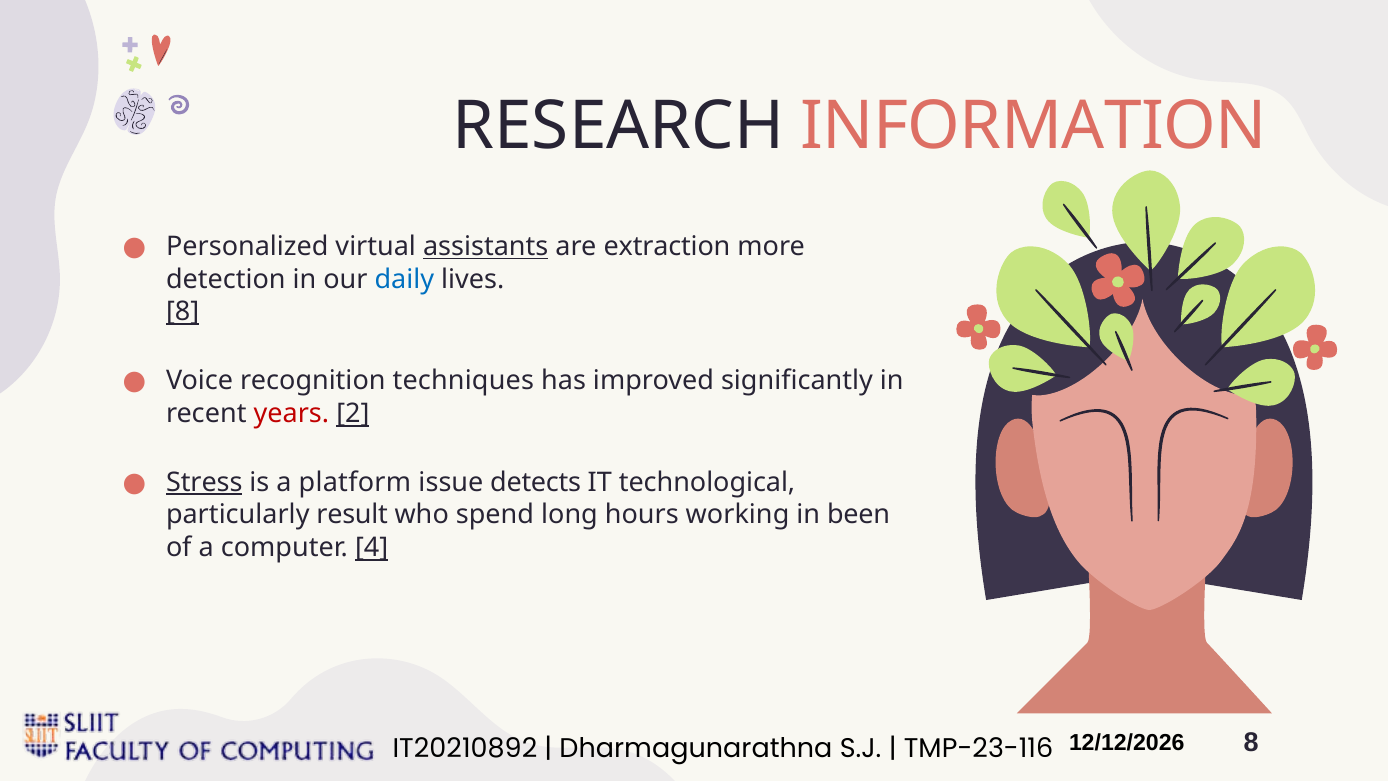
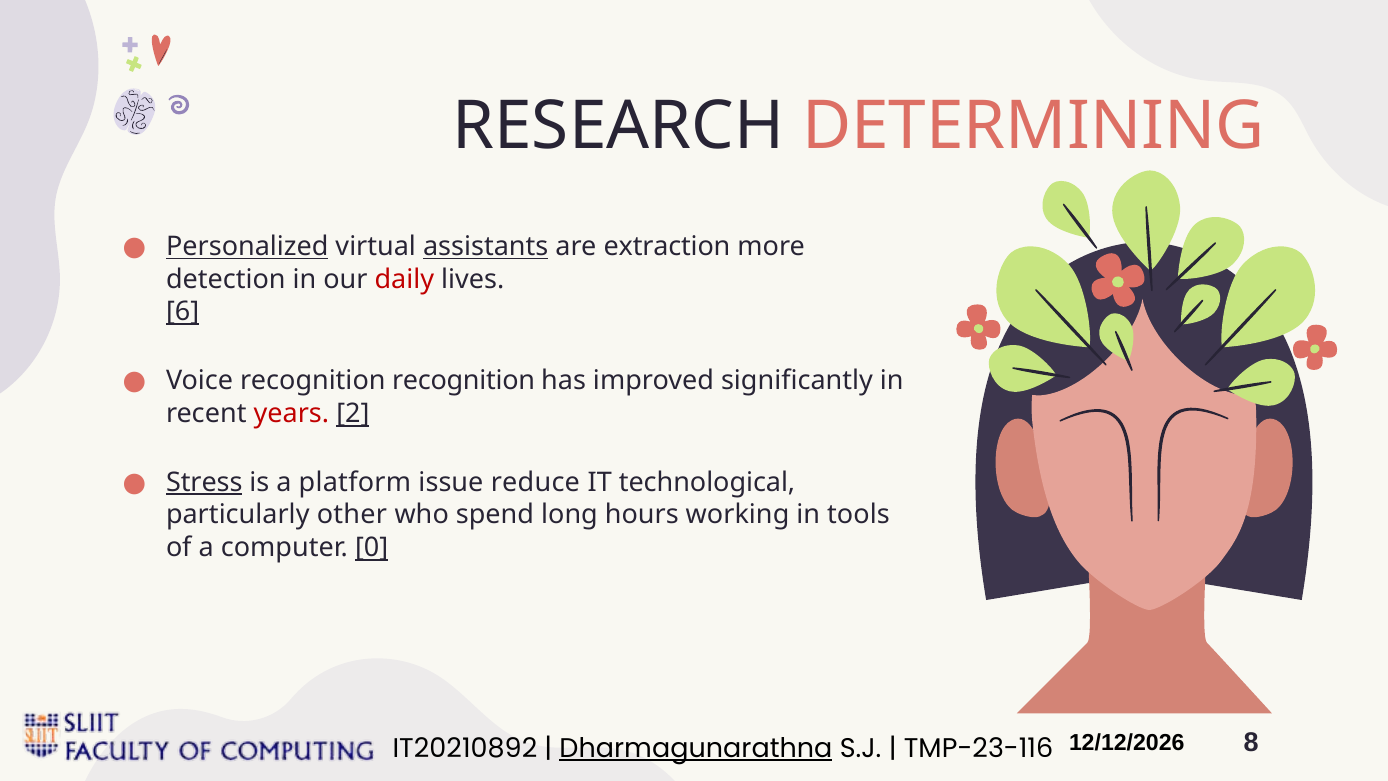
INFORMATION: INFORMATION -> DETERMINING
Personalized underline: none -> present
daily colour: blue -> red
8 at (183, 312): 8 -> 6
recognition techniques: techniques -> recognition
detects: detects -> reduce
result: result -> other
been: been -> tools
4: 4 -> 0
Dharmagunarathna underline: none -> present
